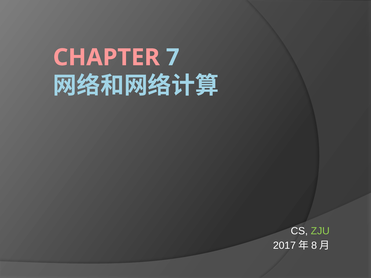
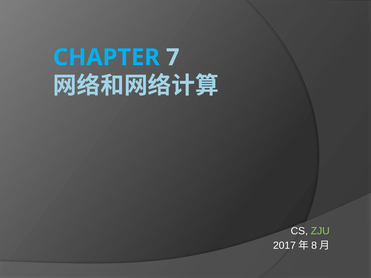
CHAPTER colour: pink -> light blue
